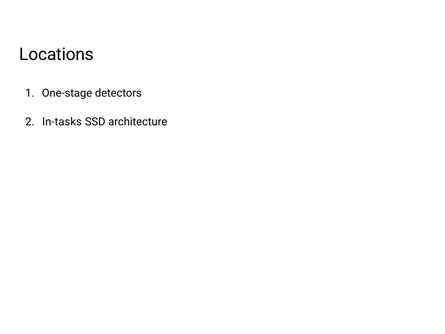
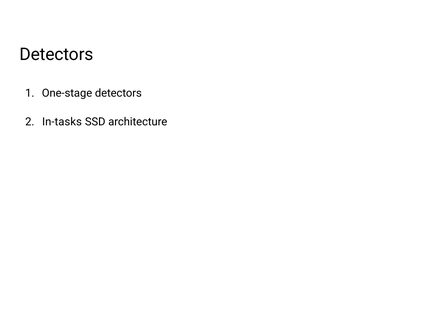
Locations at (57, 55): Locations -> Detectors
